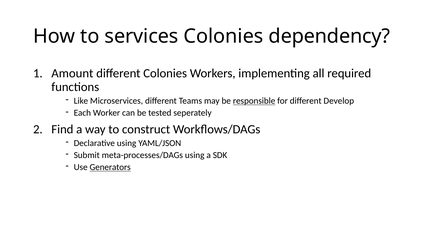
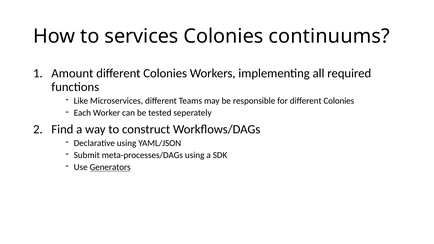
dependency: dependency -> continuums
responsible underline: present -> none
for different Develop: Develop -> Colonies
